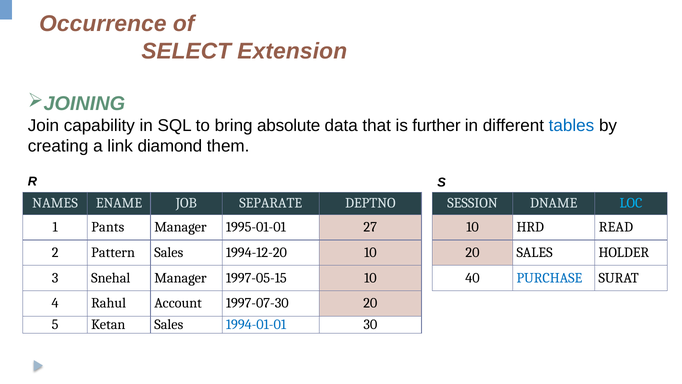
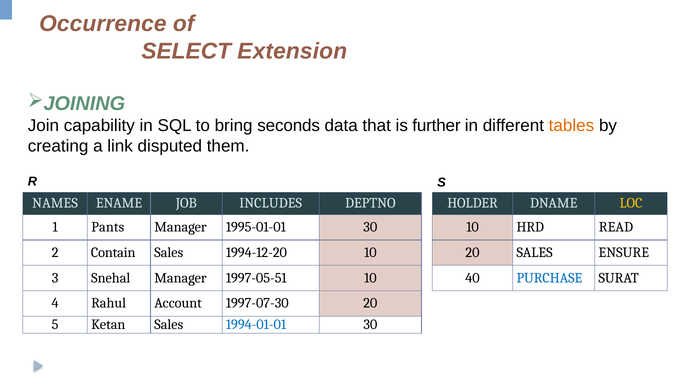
absolute: absolute -> seconds
tables colour: blue -> orange
diamond: diamond -> disputed
SEPARATE: SEPARATE -> INCLUDES
SESSION: SESSION -> HOLDER
LOC colour: light blue -> yellow
1995-01-01 27: 27 -> 30
Pattern: Pattern -> Contain
HOLDER: HOLDER -> ENSURE
1997-05-15: 1997-05-15 -> 1997-05-51
